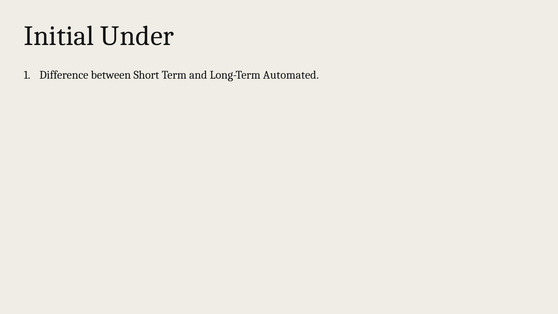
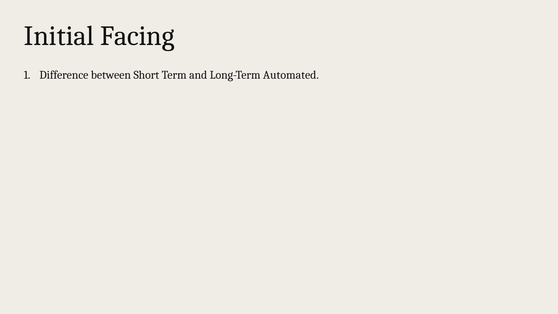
Under: Under -> Facing
